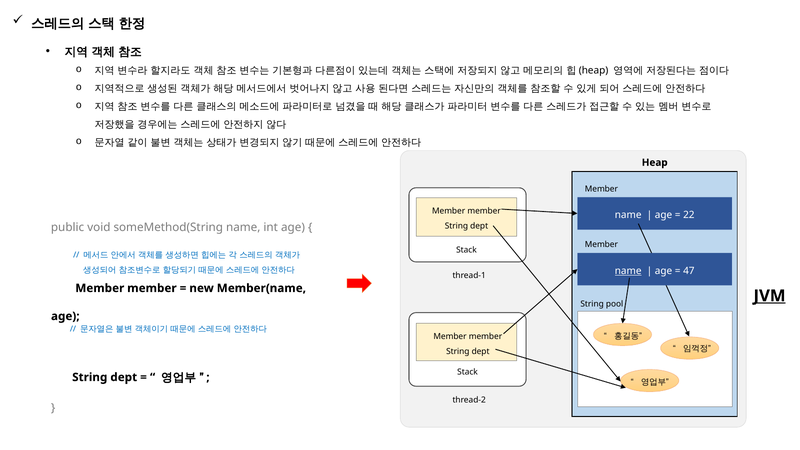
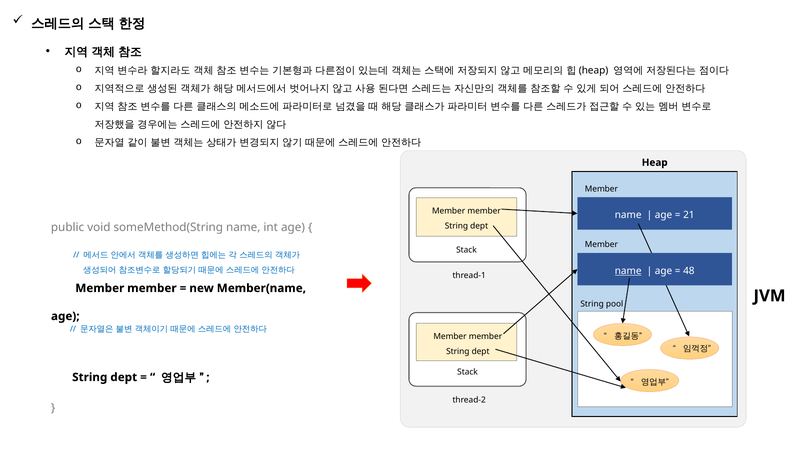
22: 22 -> 21
47: 47 -> 48
JVM underline: present -> none
